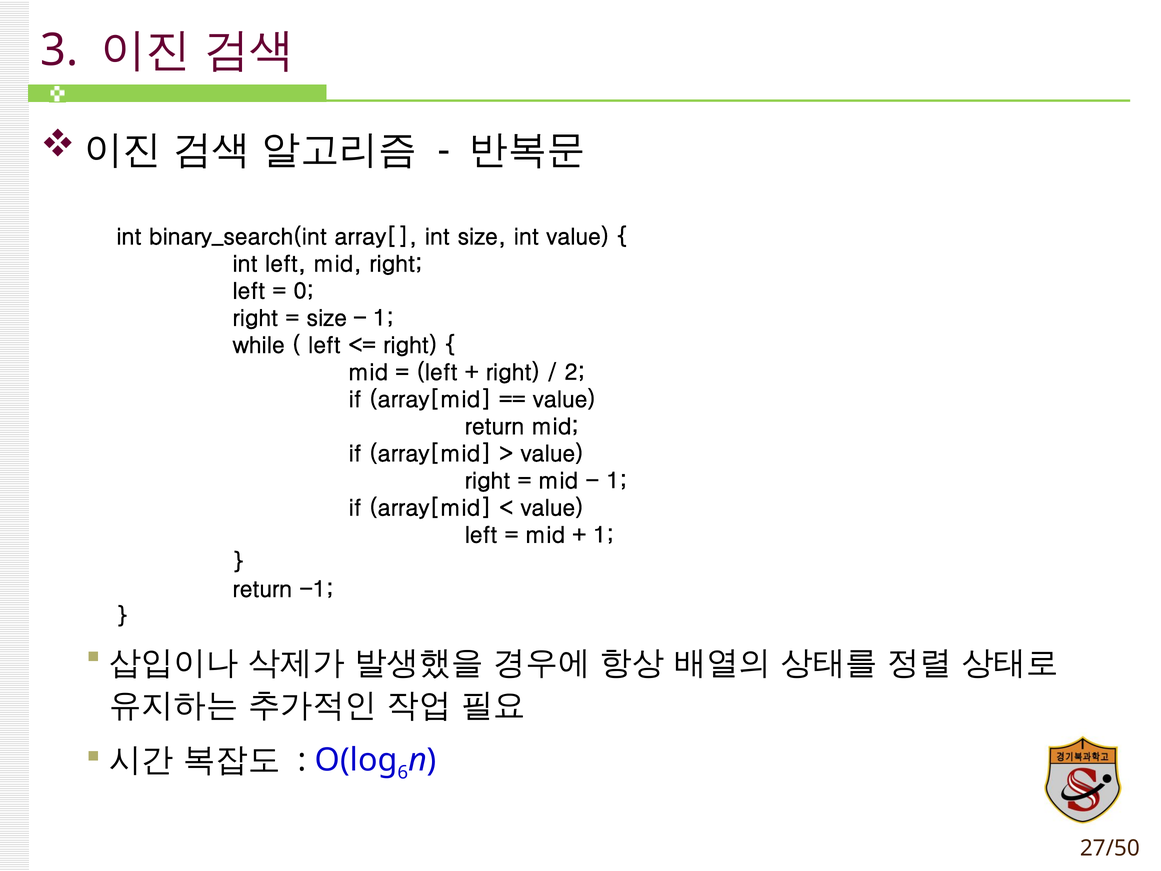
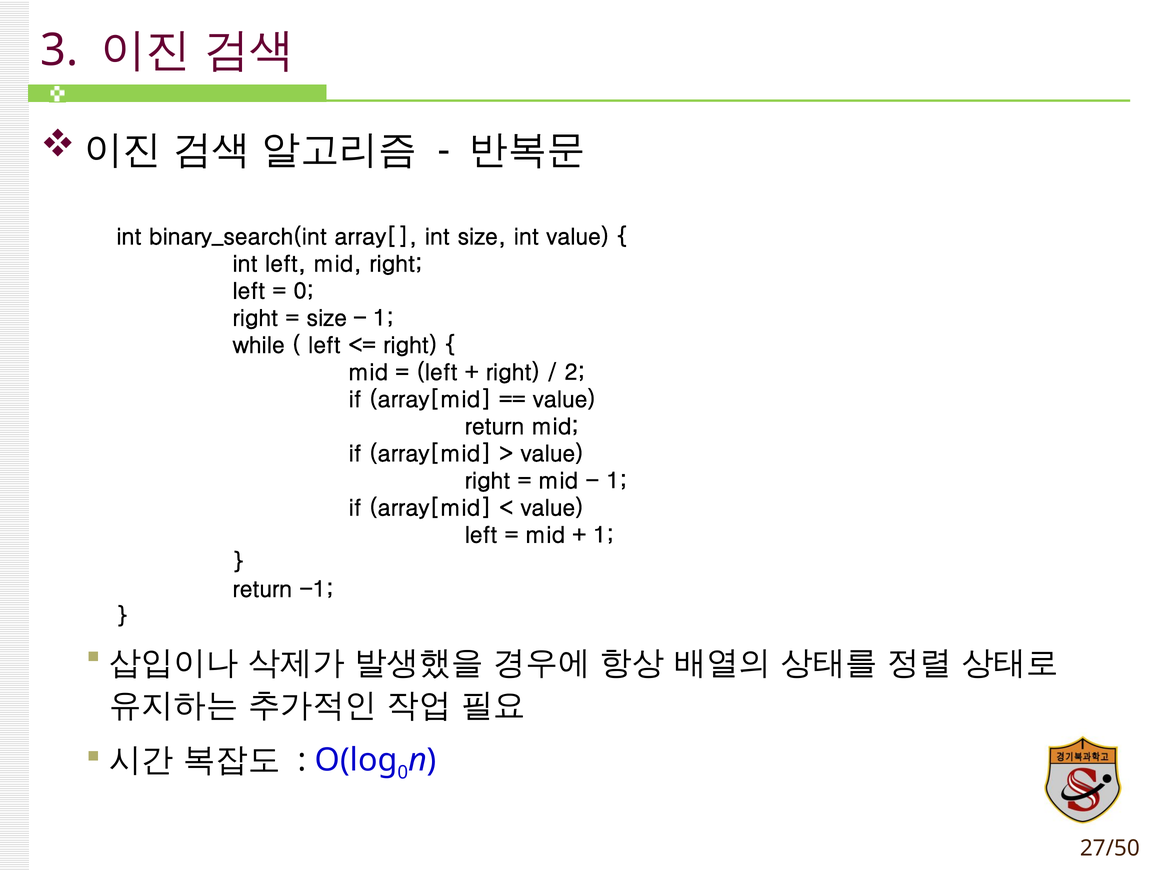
6 at (403, 772): 6 -> 0
